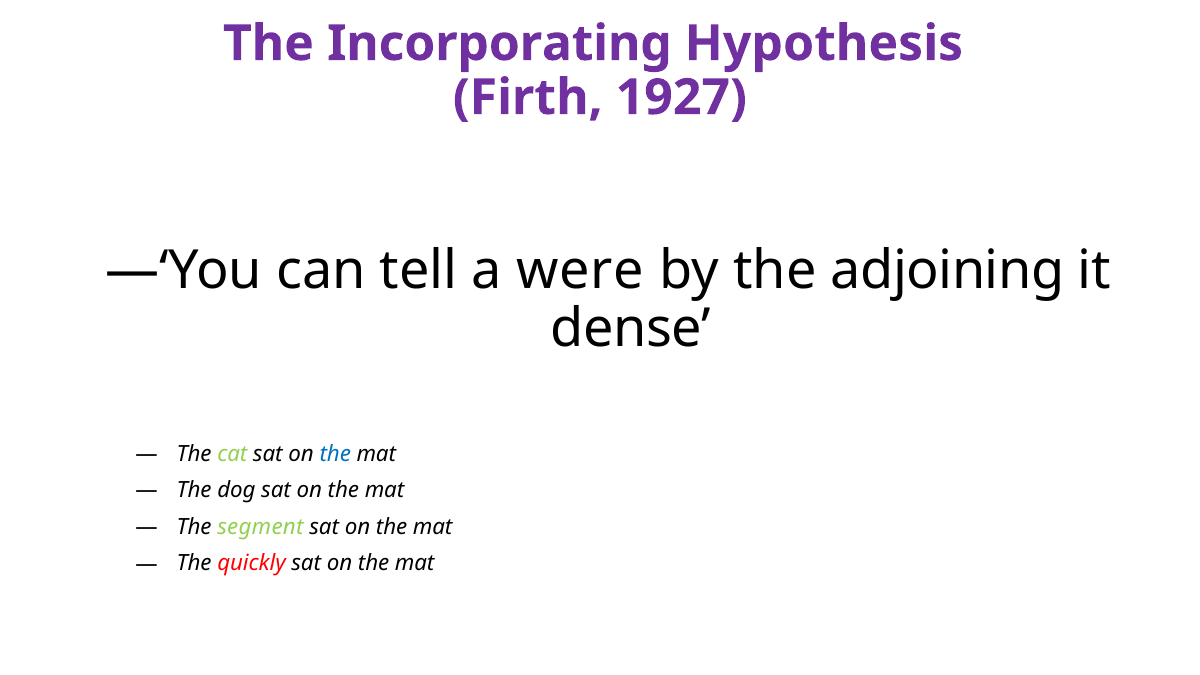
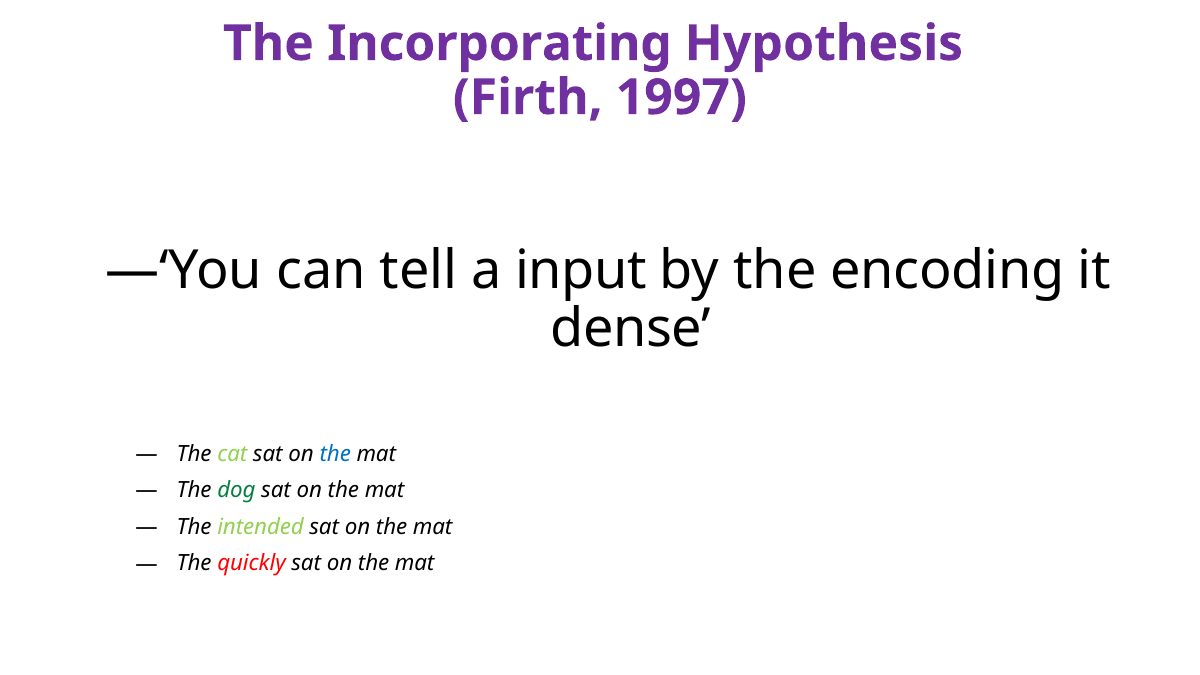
1927: 1927 -> 1997
were: were -> input
adjoining: adjoining -> encoding
dog colour: black -> green
segment: segment -> intended
